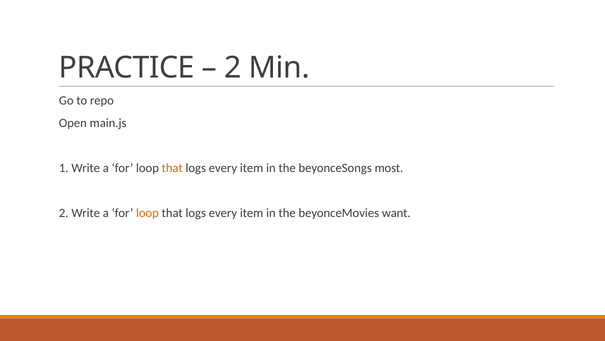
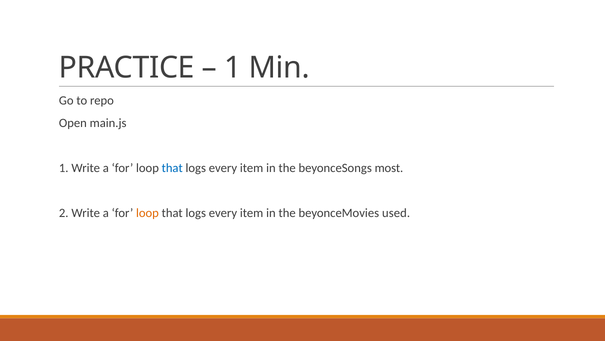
2 at (233, 68): 2 -> 1
that at (172, 168) colour: orange -> blue
want: want -> used
